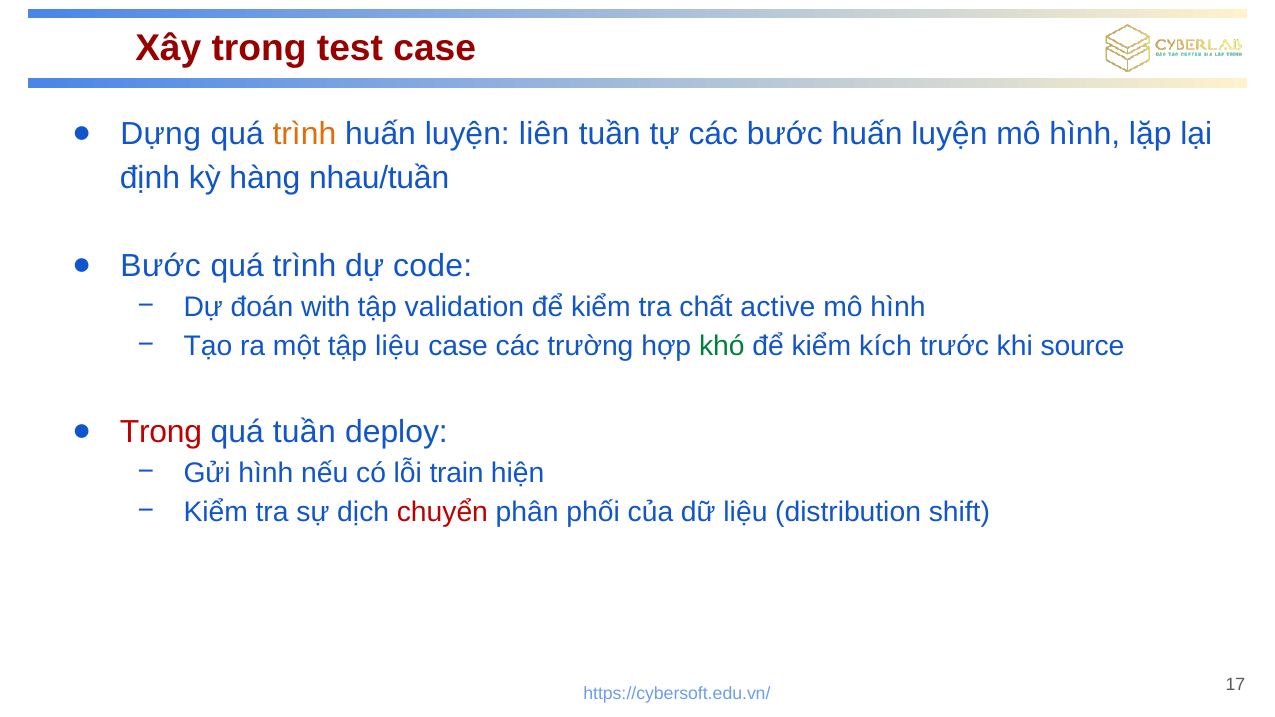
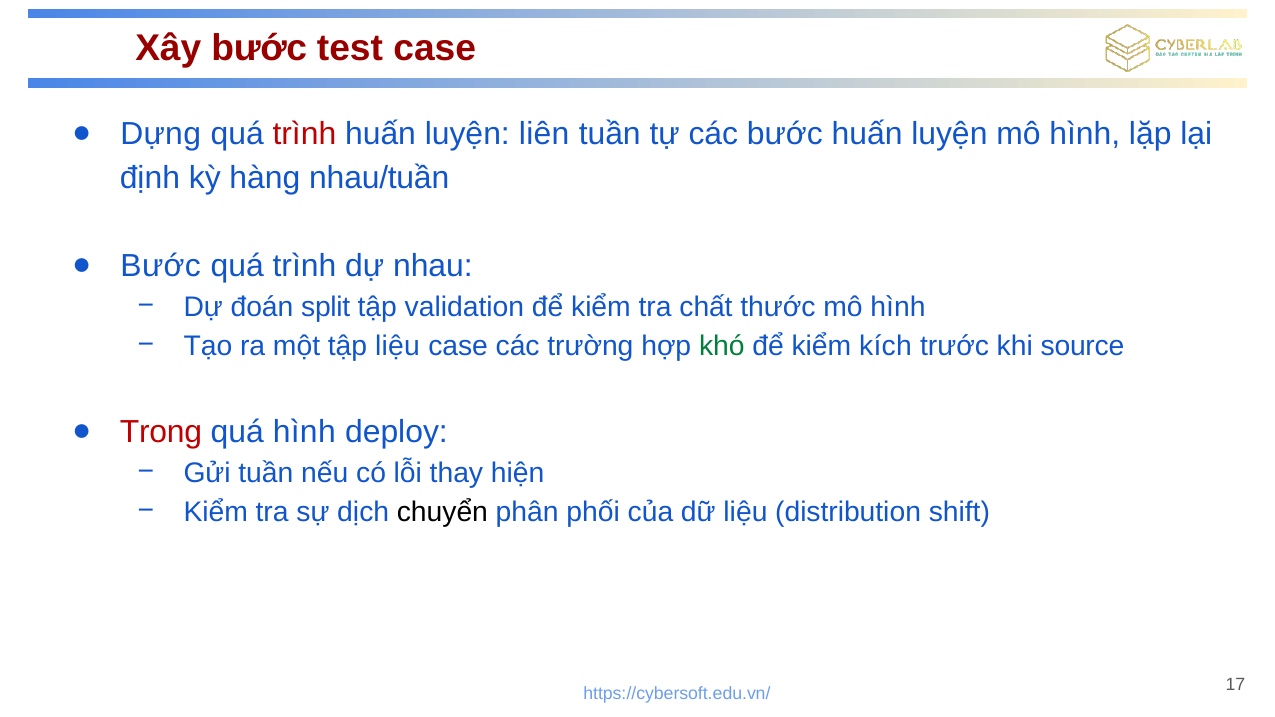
Xây trong: trong -> bước
trình at (304, 134) colour: orange -> red
code: code -> nhau
with: with -> split
active: active -> thước
quá tuần: tuần -> hình
Gửi hình: hình -> tuần
train: train -> thay
chuyển colour: red -> black
